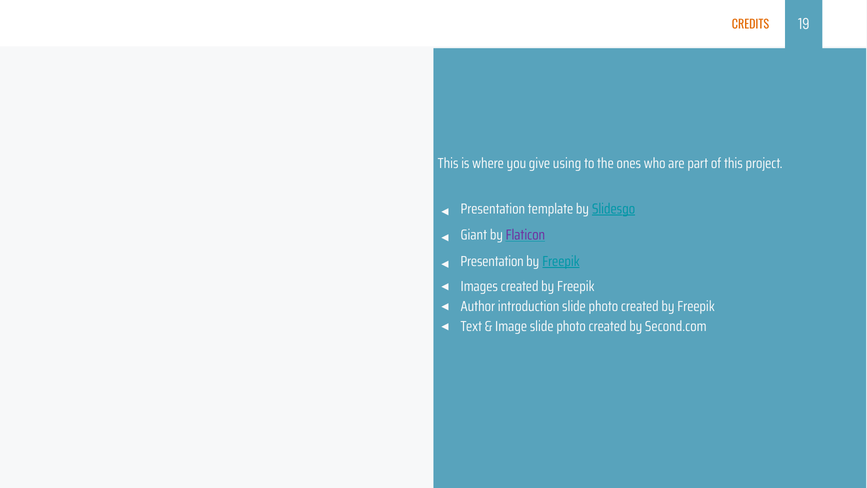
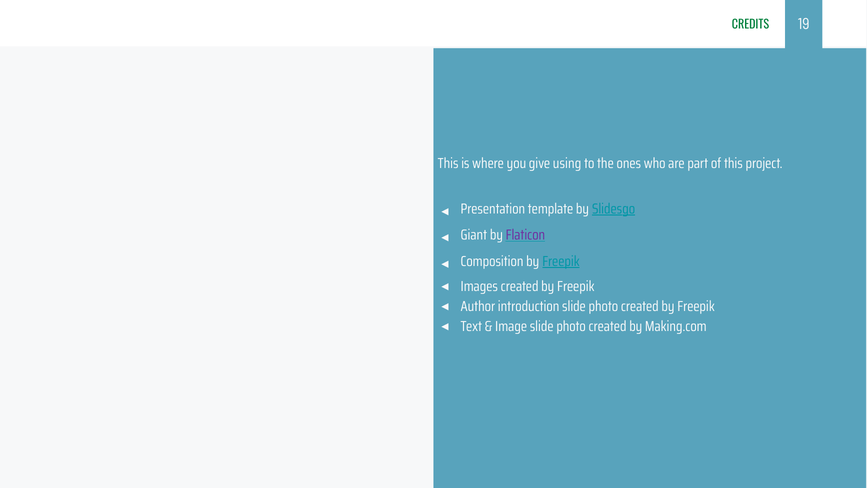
CREDITS colour: orange -> green
Presentation at (492, 261): Presentation -> Composition
Second.com: Second.com -> Making.com
